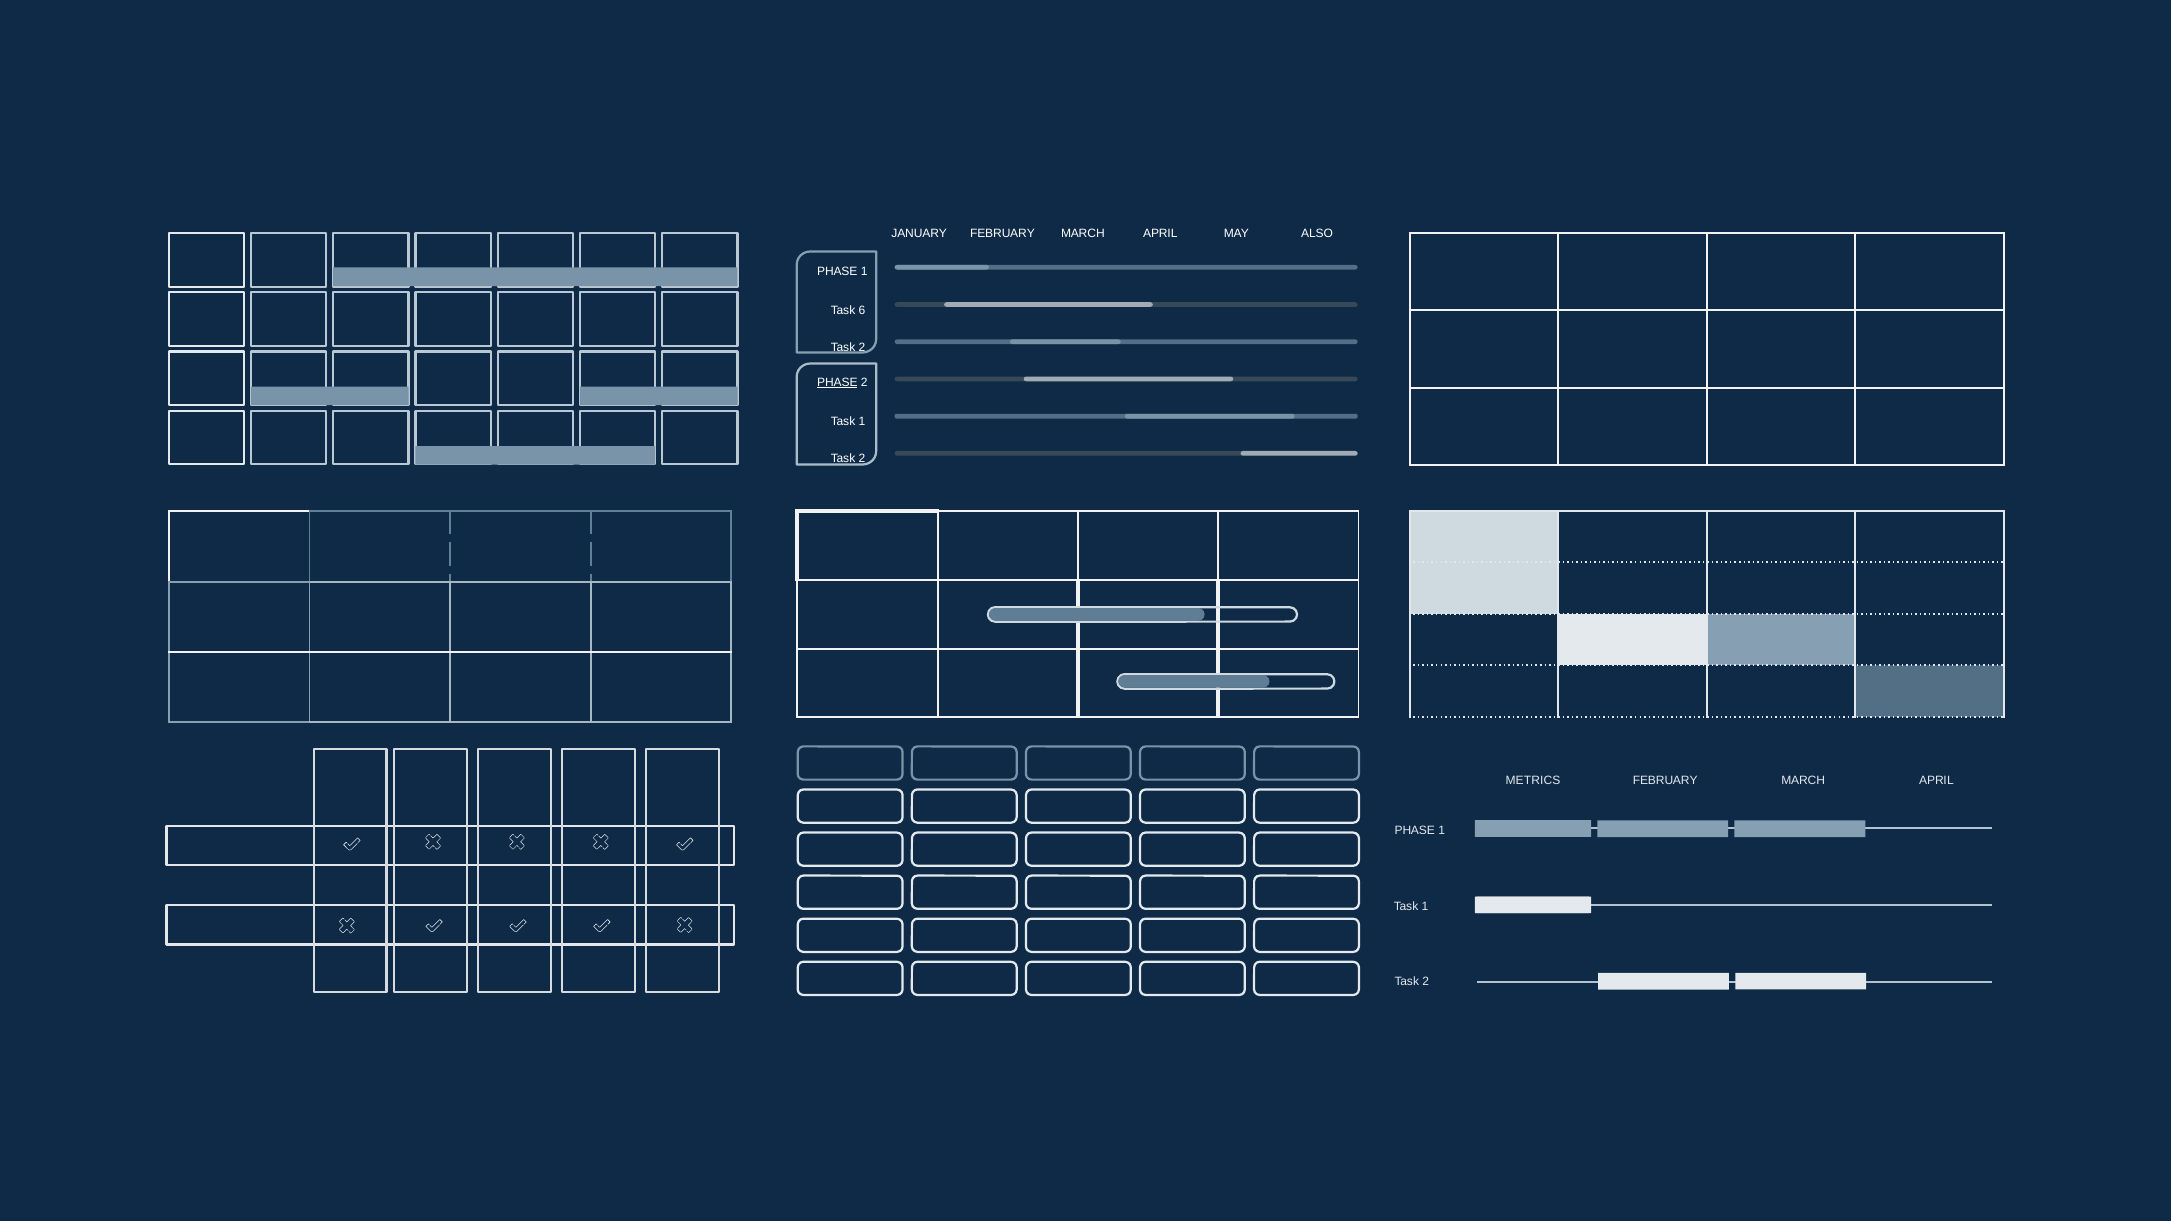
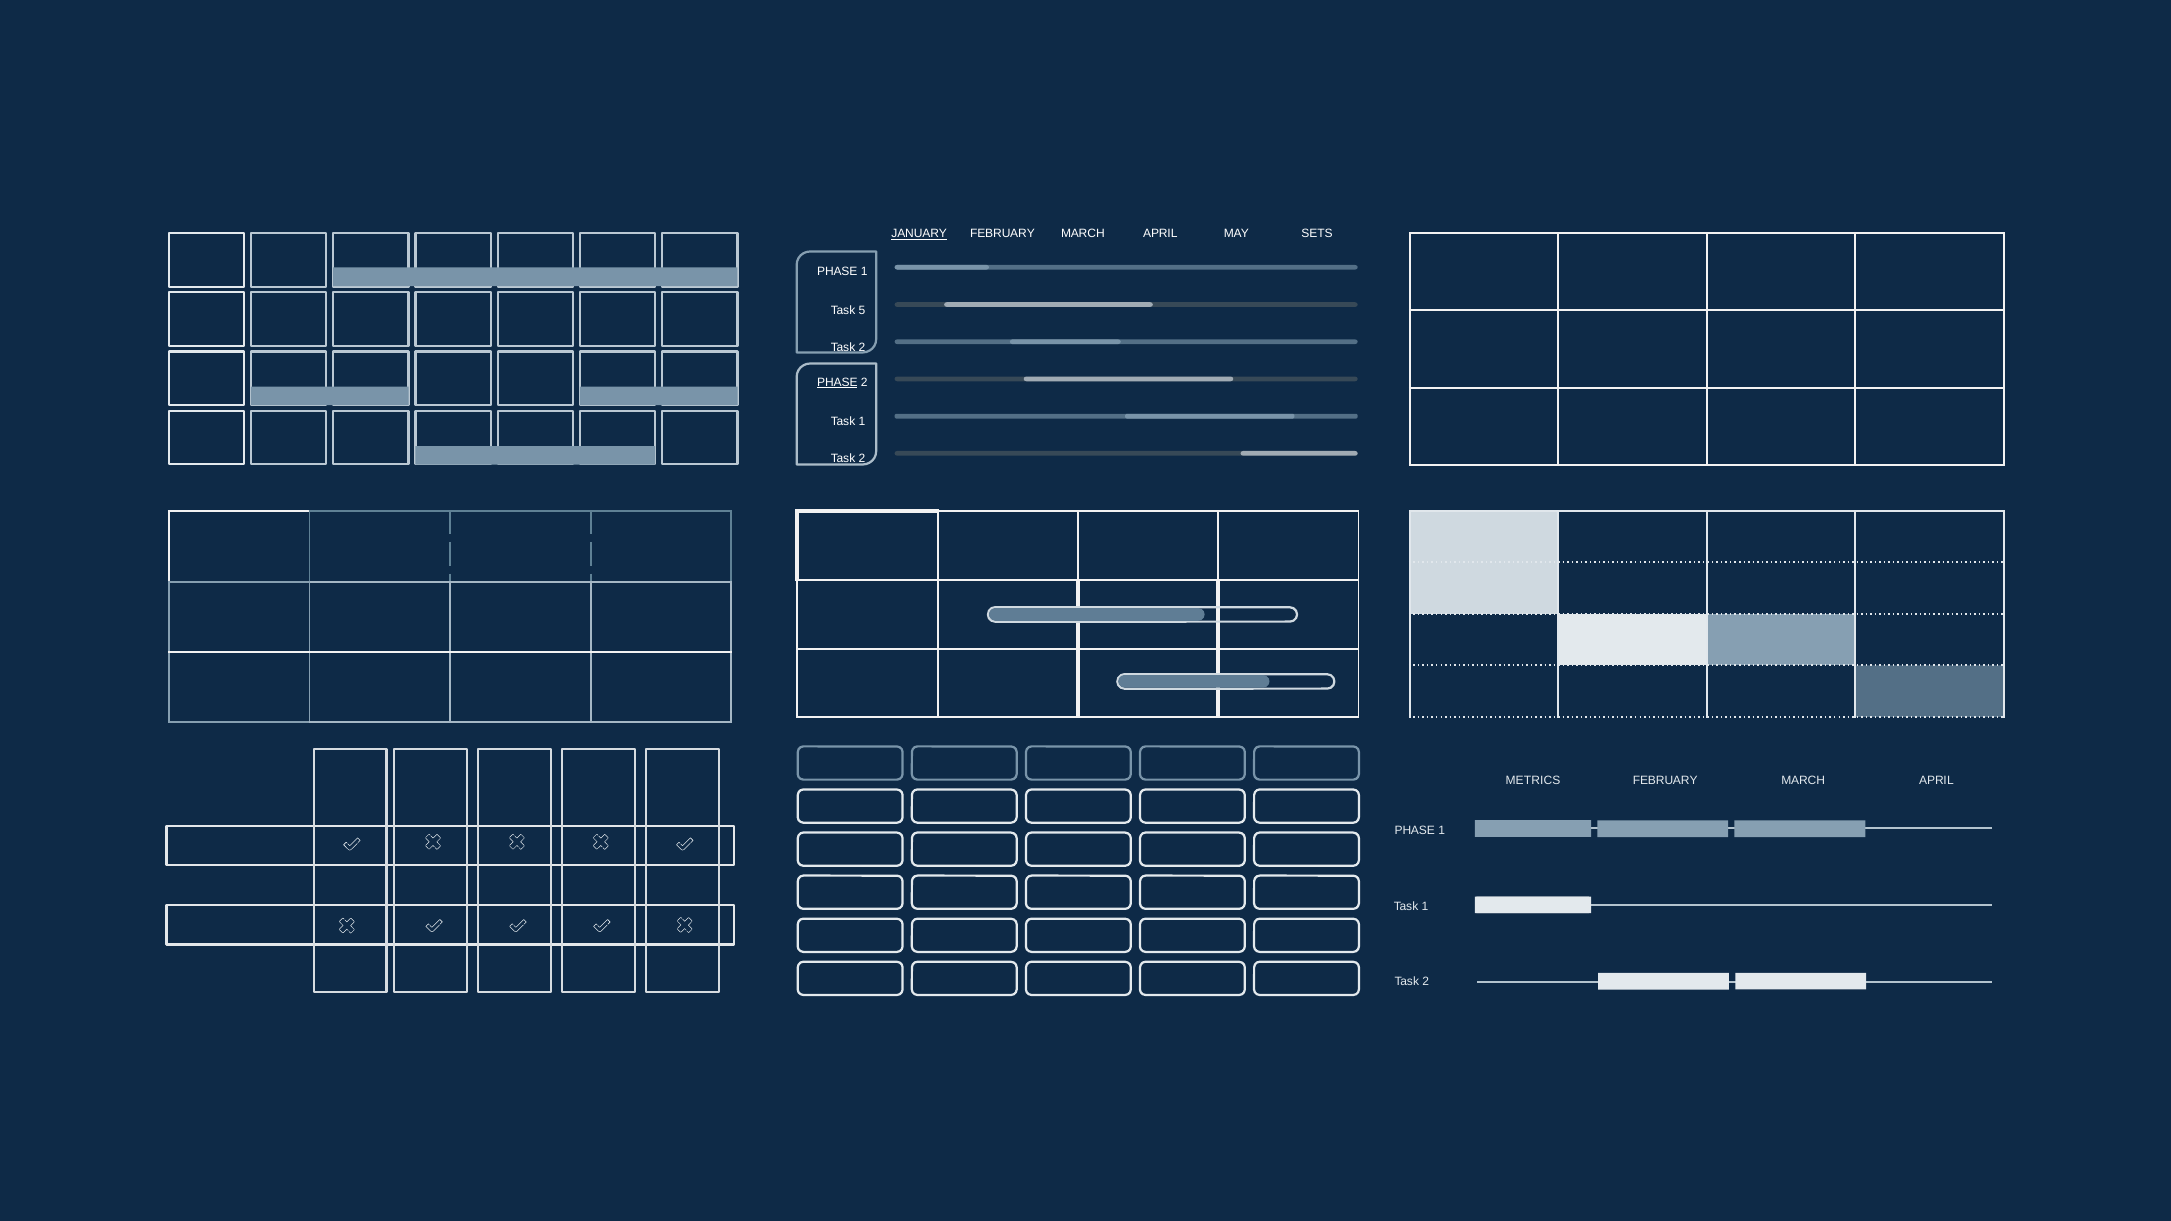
JANUARY underline: none -> present
ALSO: ALSO -> SETS
6: 6 -> 5
